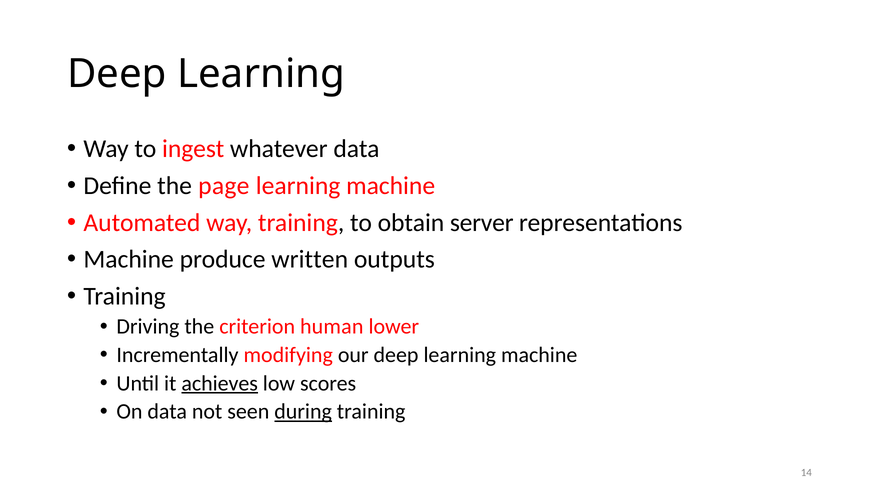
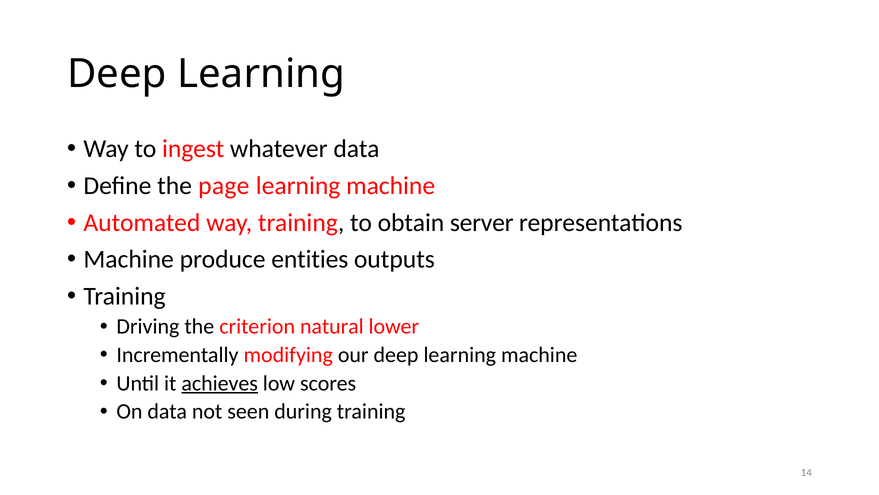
written: written -> entities
human: human -> natural
during underline: present -> none
